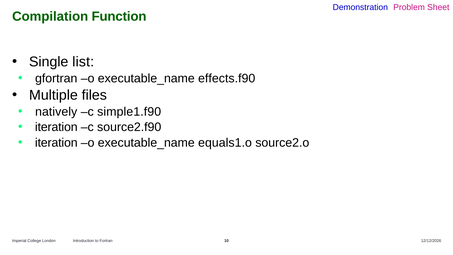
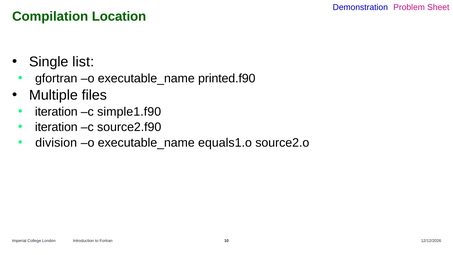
Function: Function -> Location
effects.f90: effects.f90 -> printed.f90
natively at (56, 112): natively -> iteration
iteration at (56, 143): iteration -> division
